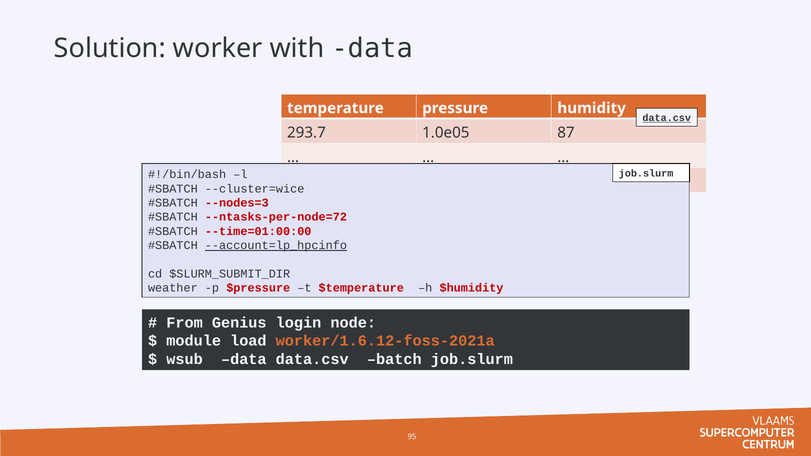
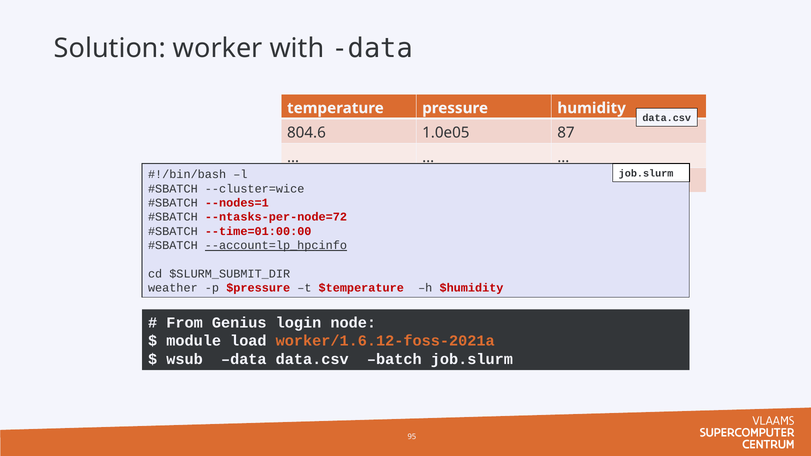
data.csv at (667, 118) underline: present -> none
293.7: 293.7 -> 804.6
--nodes=3: --nodes=3 -> --nodes=1
